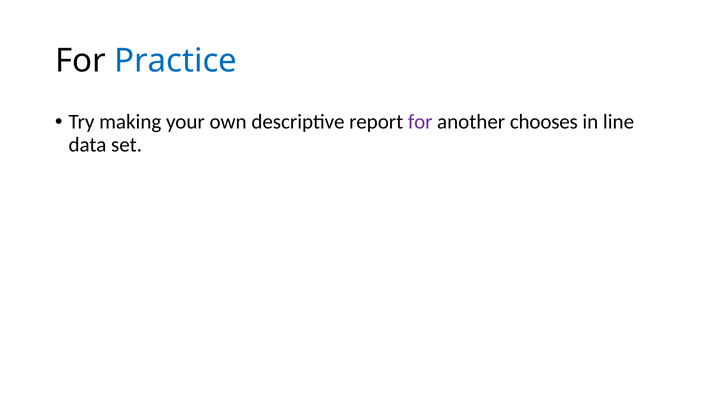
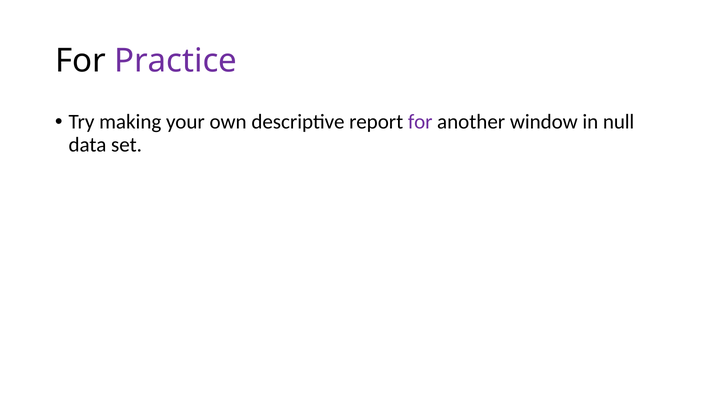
Practice colour: blue -> purple
chooses: chooses -> window
line: line -> null
